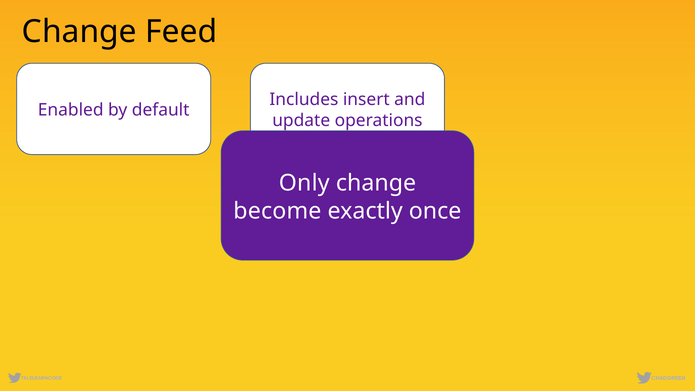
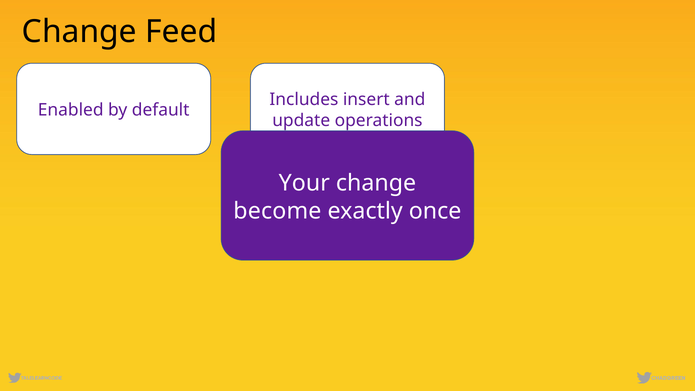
Only: Only -> Your
